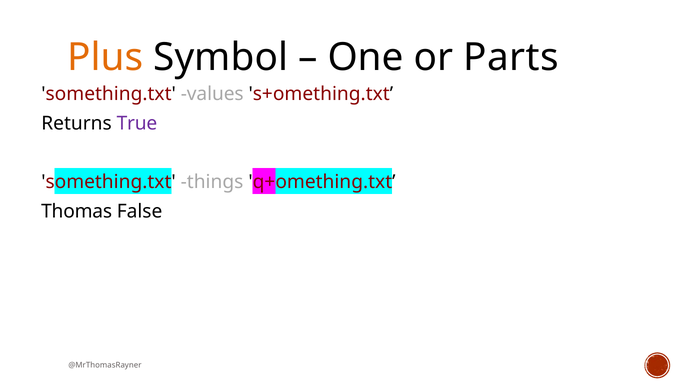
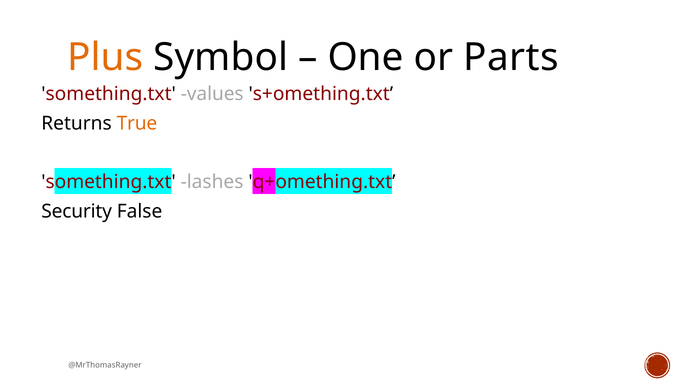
True colour: purple -> orange
things: things -> lashes
Thomas: Thomas -> Security
